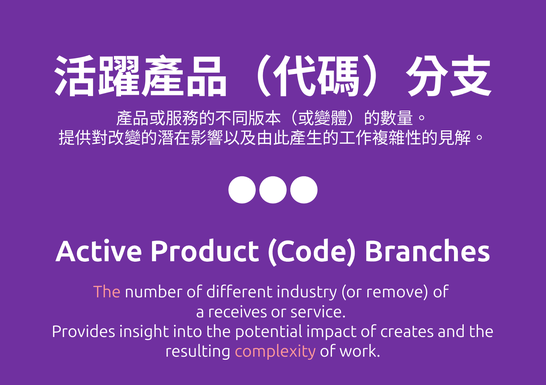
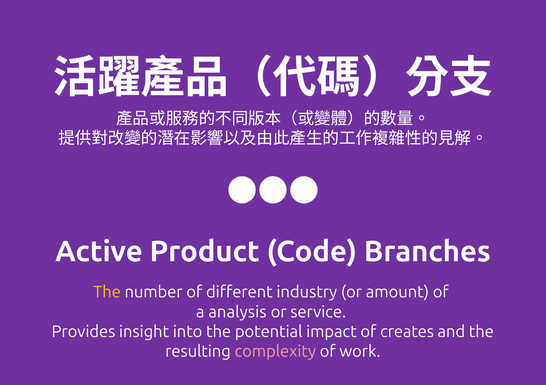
The at (107, 292) colour: pink -> yellow
remove: remove -> amount
receives: receives -> analysis
